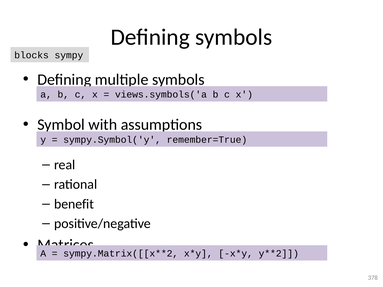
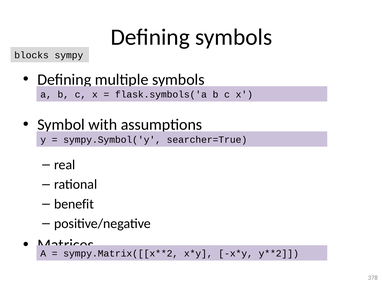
views.symbols('a: views.symbols('a -> flask.symbols('a
remember=True: remember=True -> searcher=True
